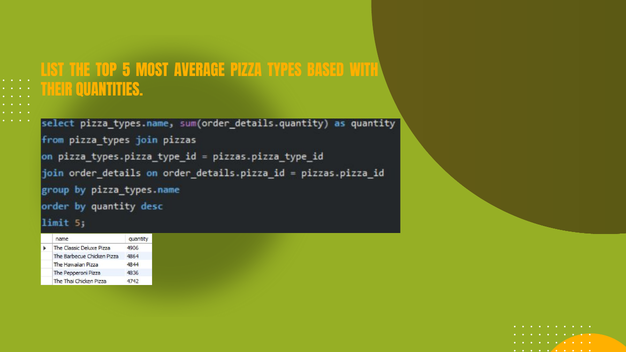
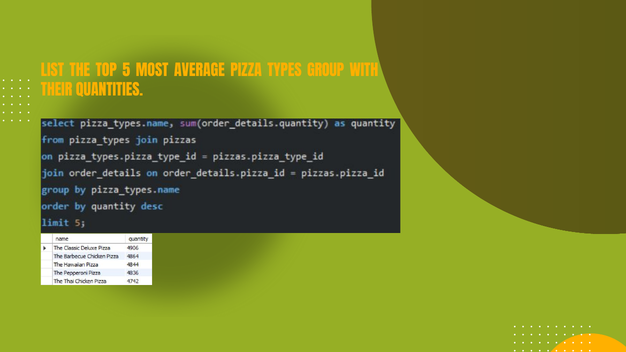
BASED: BASED -> GROUP
